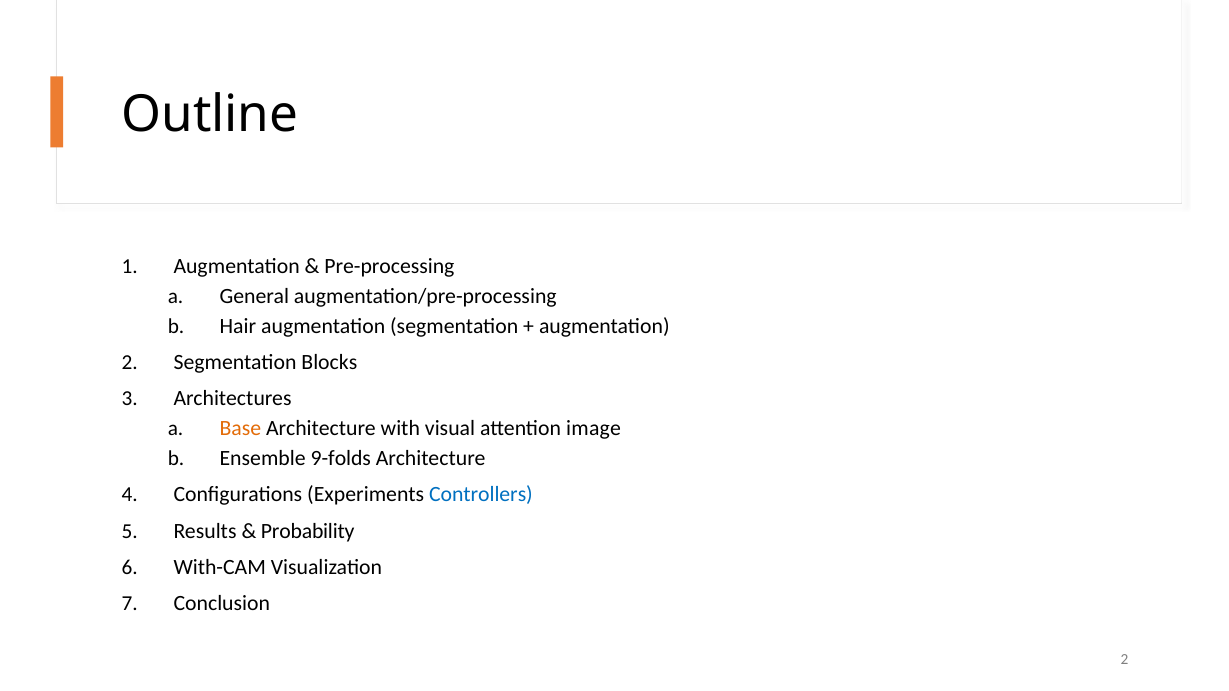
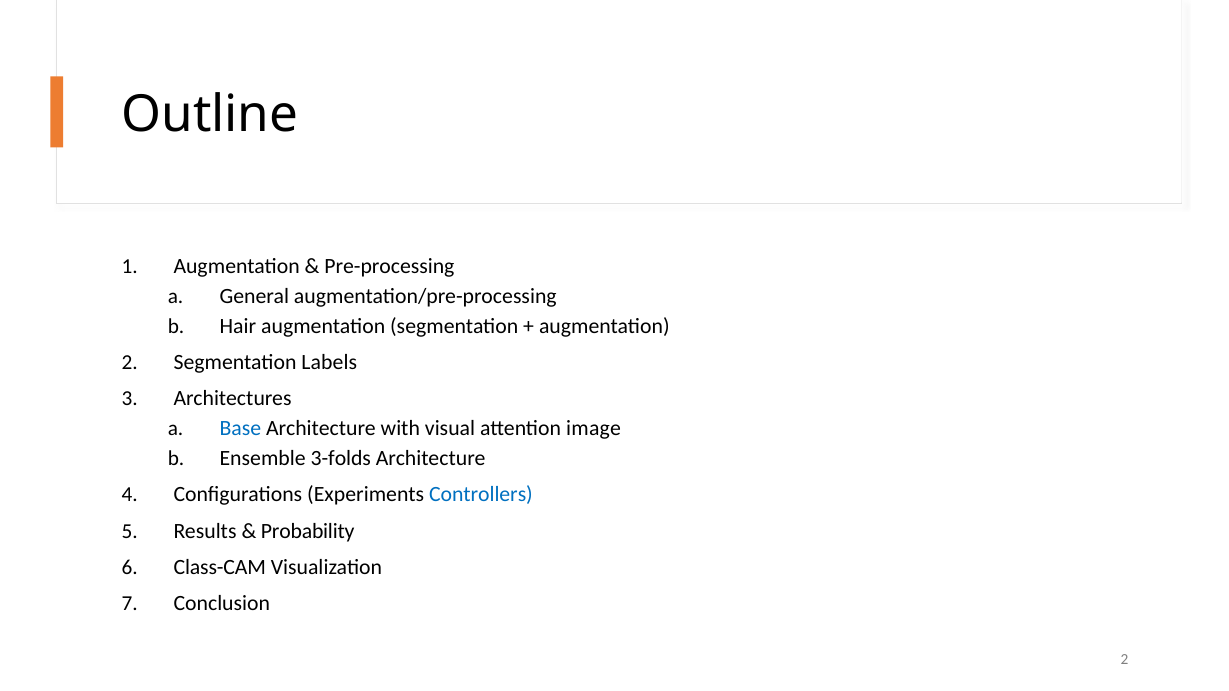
Blocks: Blocks -> Labels
Base colour: orange -> blue
9-folds: 9-folds -> 3-folds
With-CAM: With-CAM -> Class-CAM
